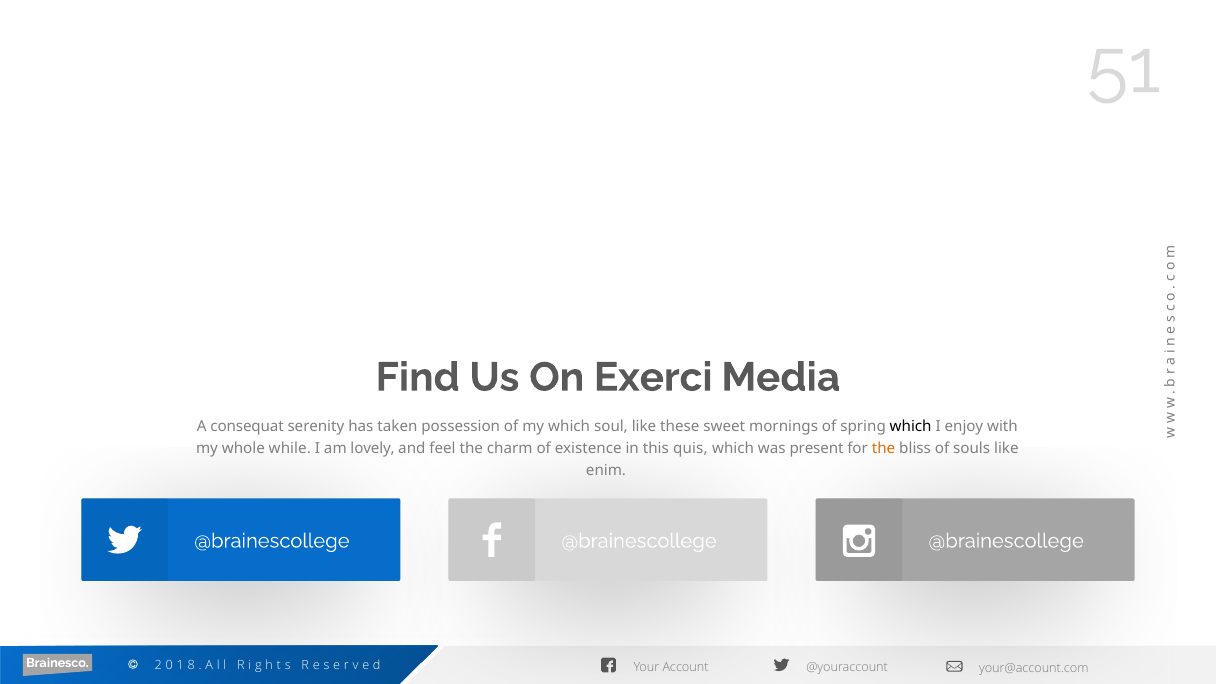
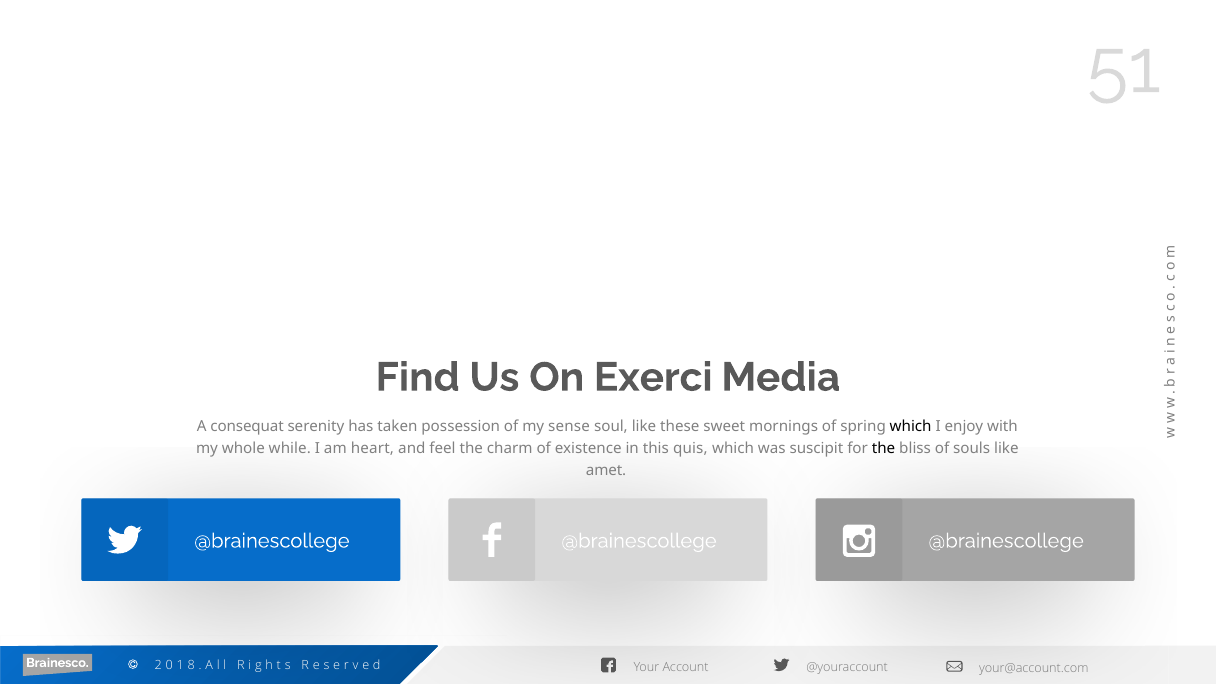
my which: which -> sense
lovely: lovely -> heart
present: present -> suscipit
the at (884, 449) colour: orange -> black
enim: enim -> amet
